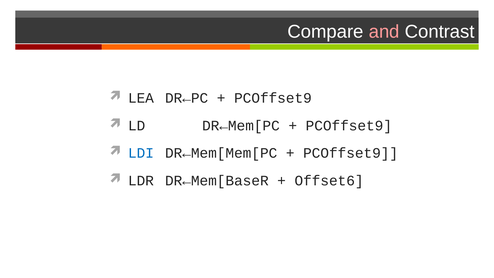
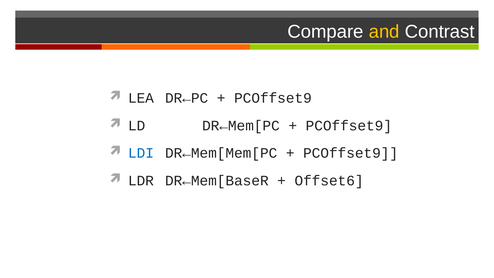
and colour: pink -> yellow
